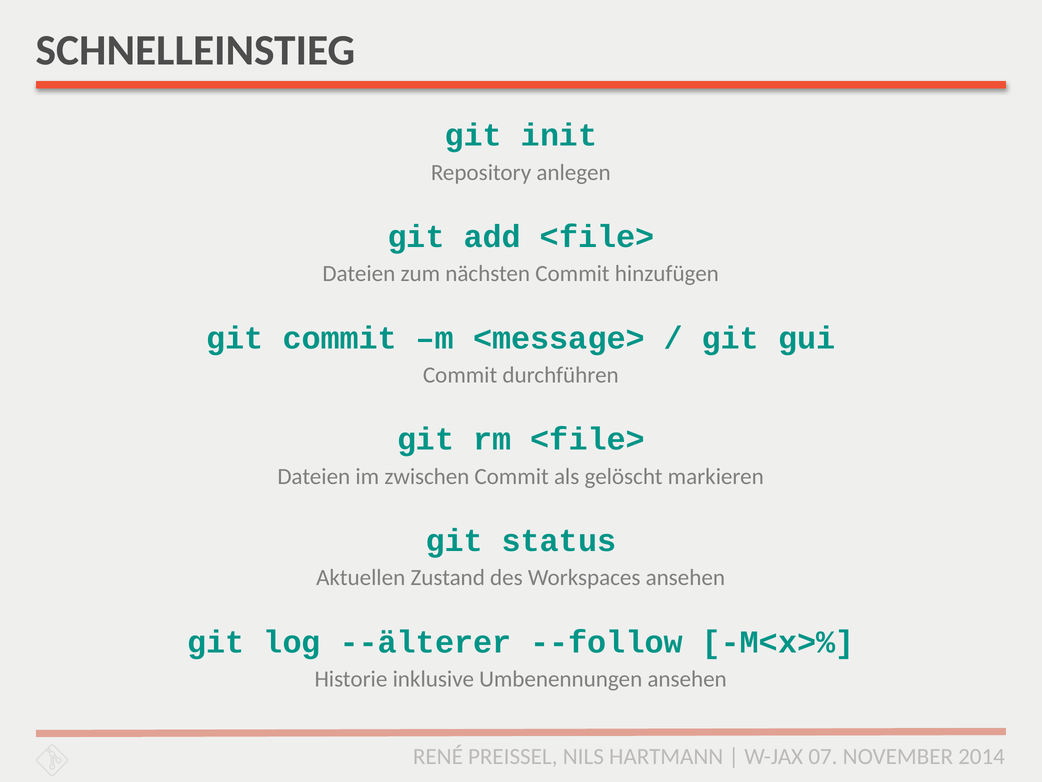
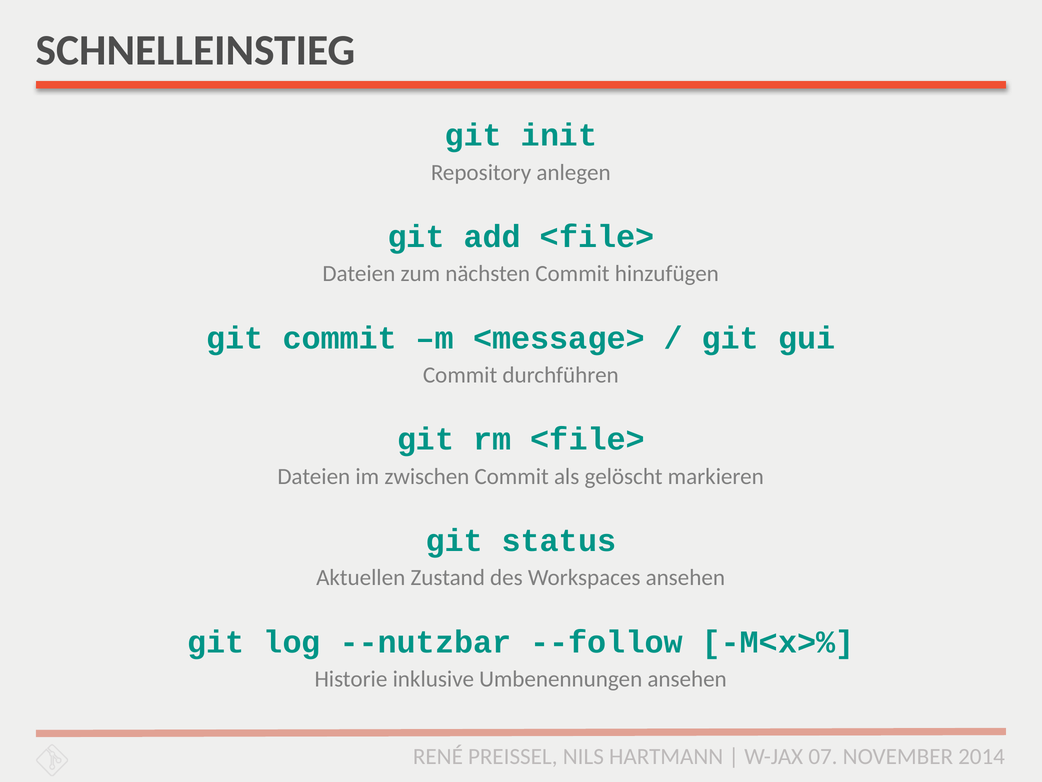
--älterer: --älterer -> --nutzbar
